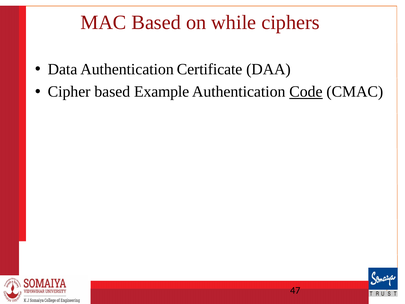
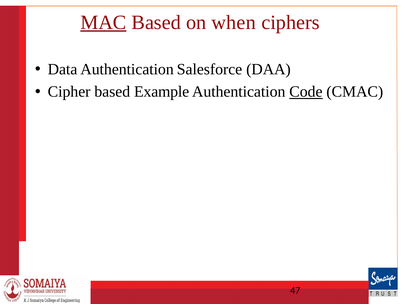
MAC underline: none -> present
while: while -> when
Certificate: Certificate -> Salesforce
